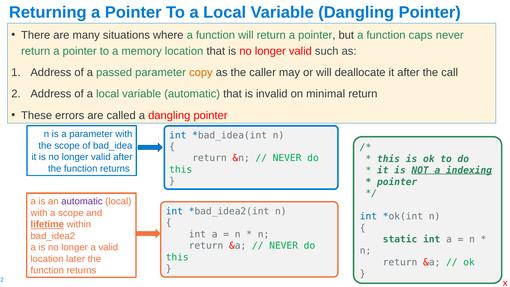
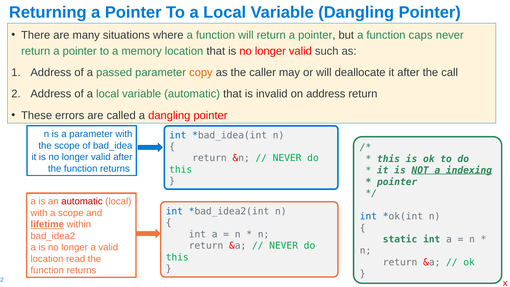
on minimal: minimal -> address
automatic at (82, 201) colour: purple -> red
later: later -> read
